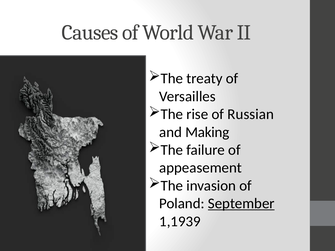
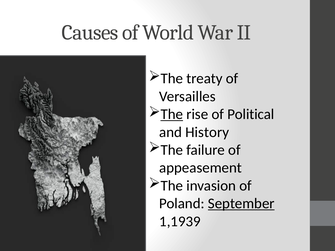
The at (172, 114) underline: none -> present
Russian: Russian -> Political
Making: Making -> History
